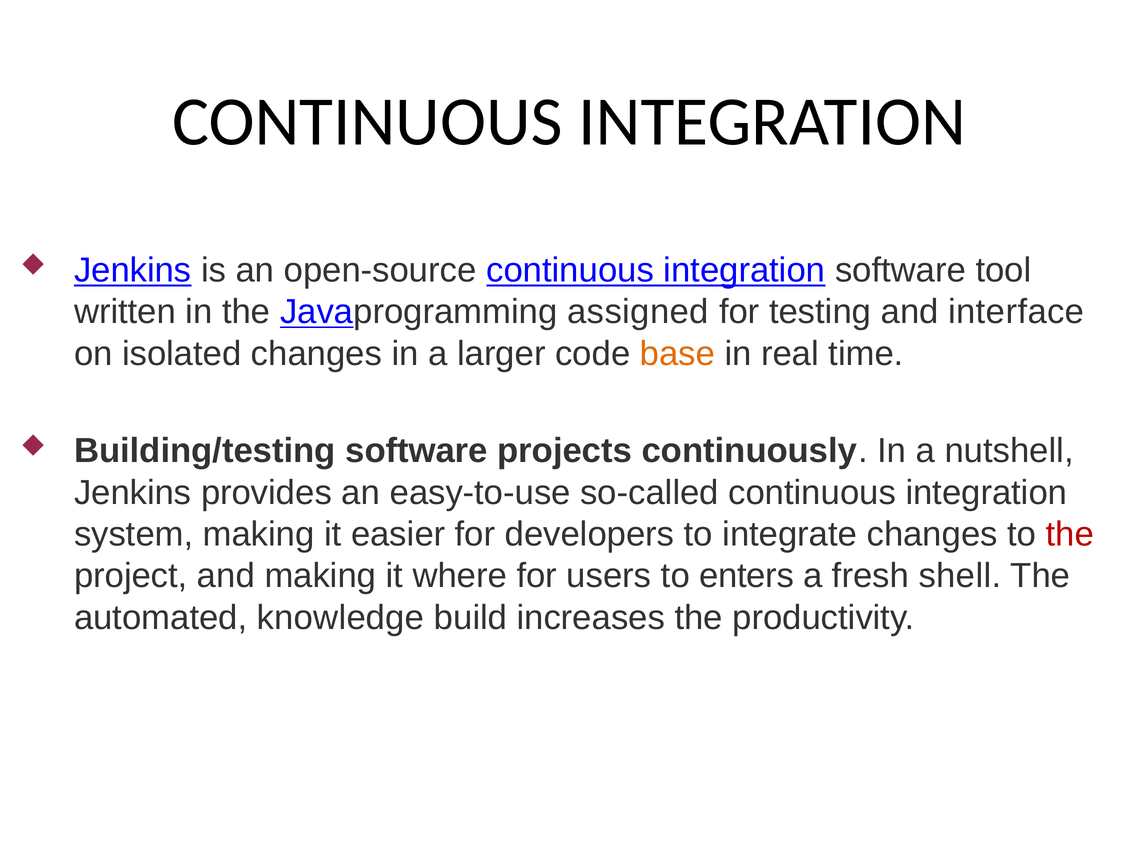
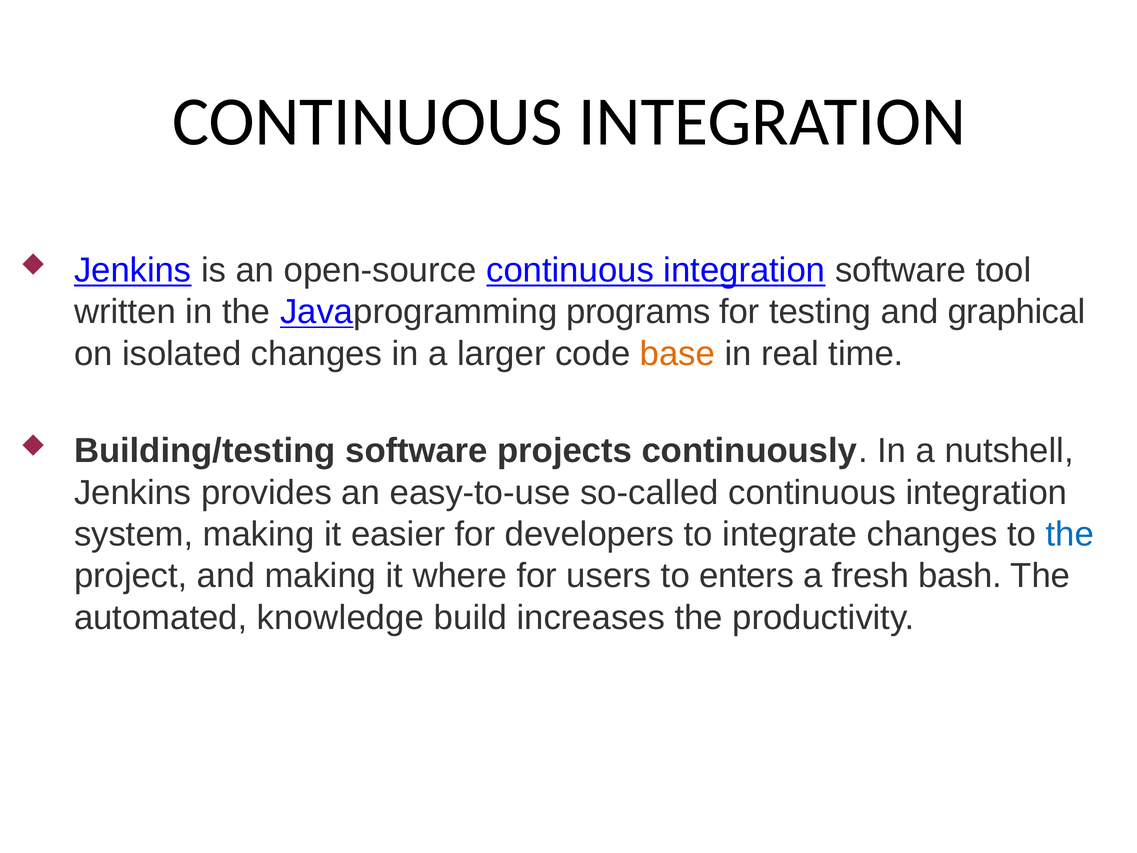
assigned: assigned -> programs
interface: interface -> graphical
the at (1070, 534) colour: red -> blue
shell: shell -> bash
